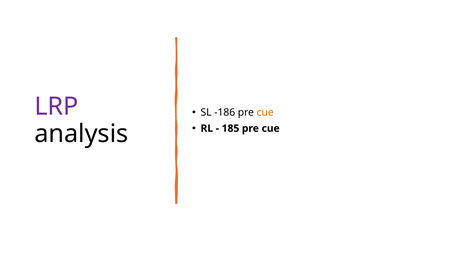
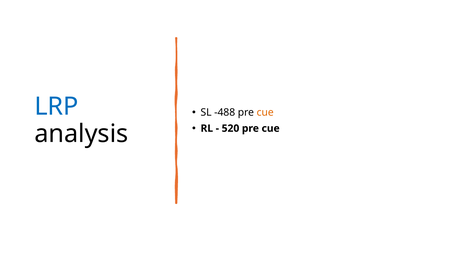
LRP colour: purple -> blue
-186: -186 -> -488
185: 185 -> 520
